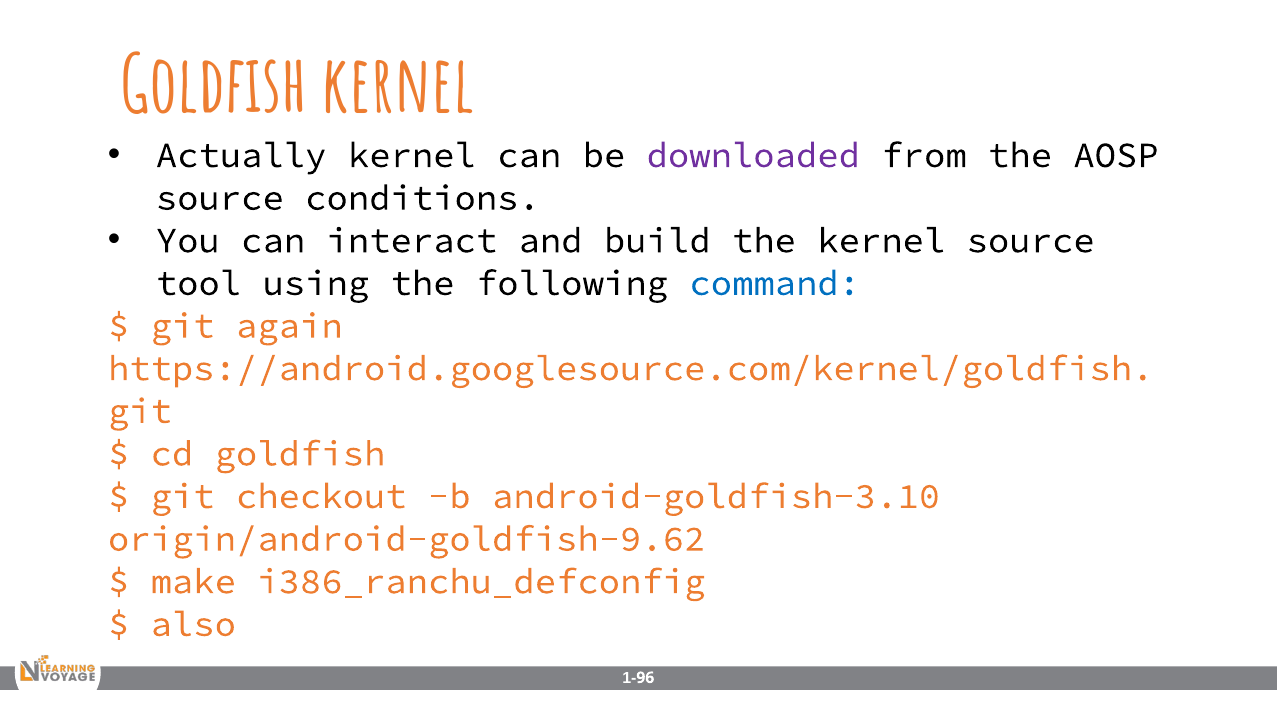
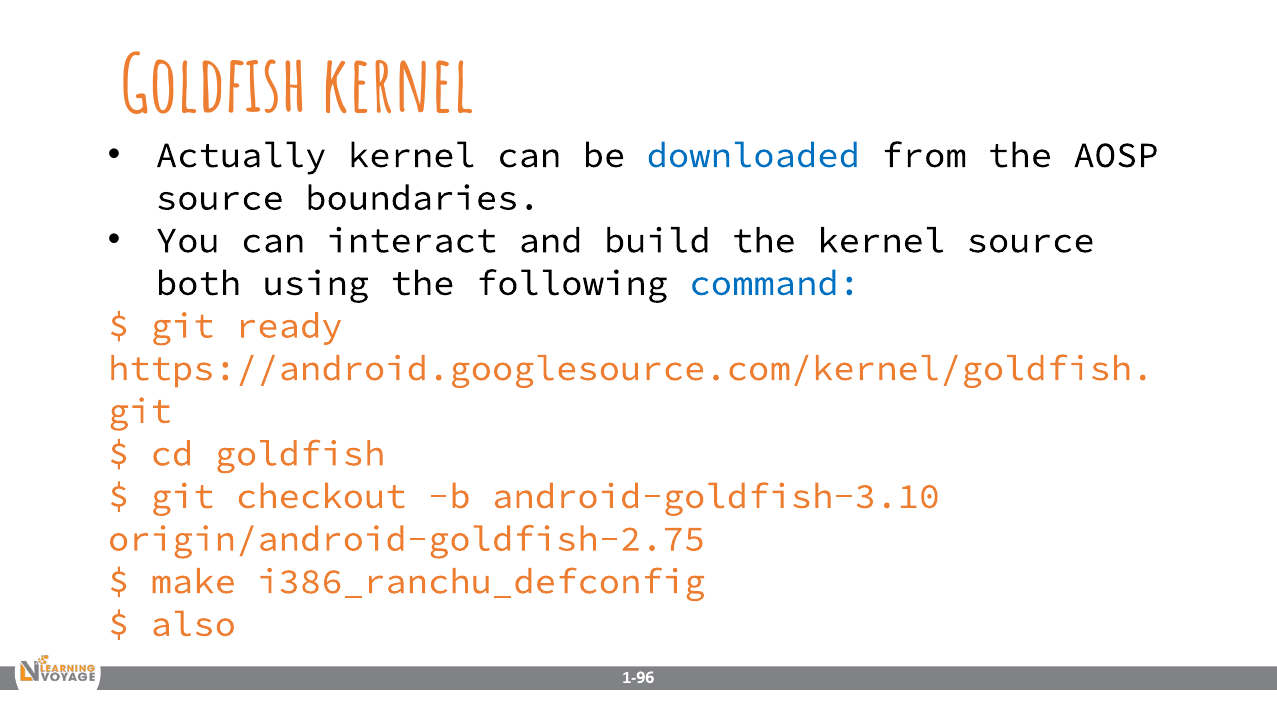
downloaded colour: purple -> blue
conditions: conditions -> boundaries
tool: tool -> both
again: again -> ready
origin/android-goldfish-9.62: origin/android-goldfish-9.62 -> origin/android-goldfish-2.75
